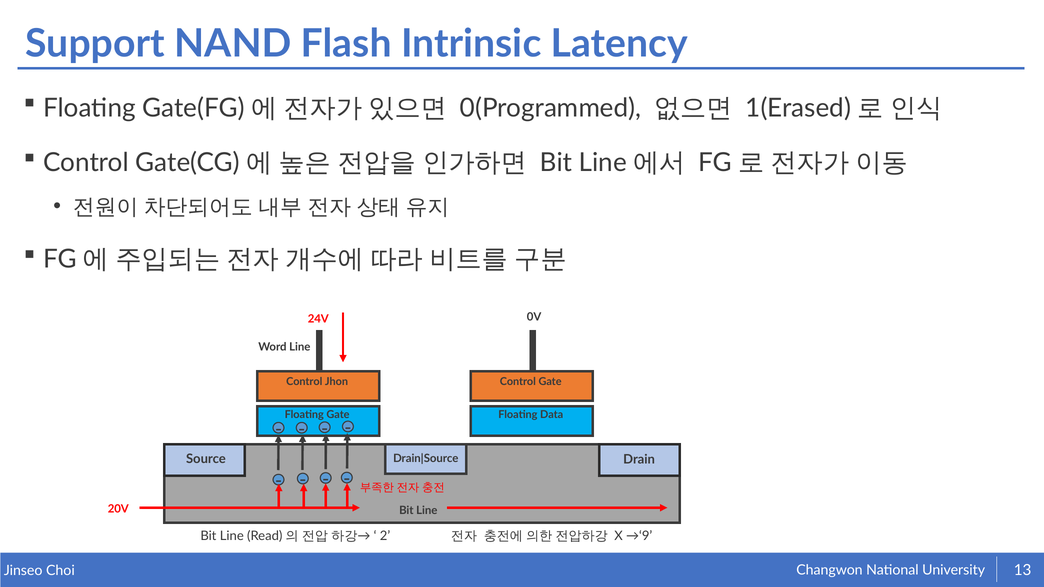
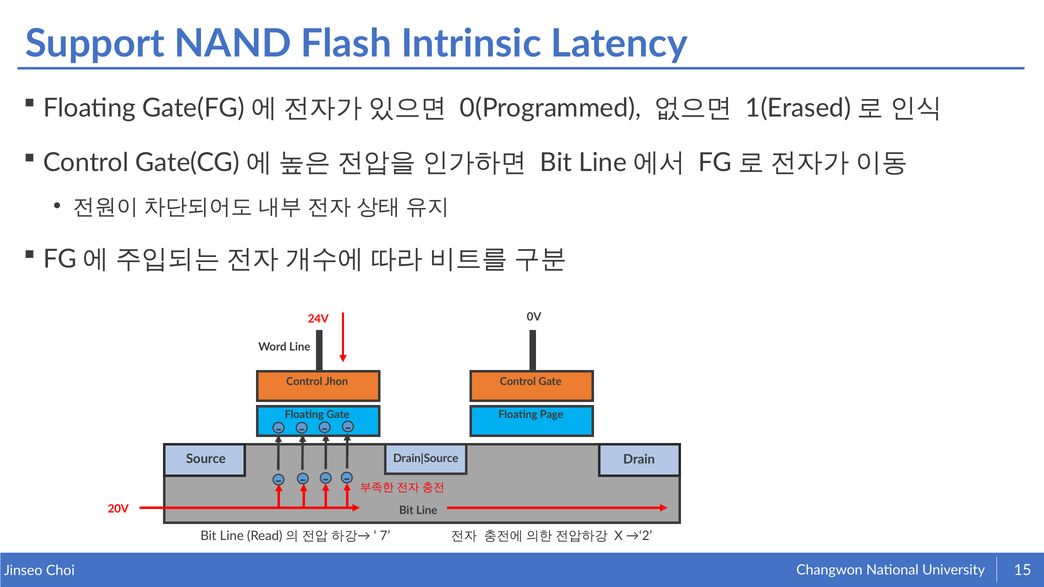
Data: Data -> Page
→‘9: →‘9 -> →‘2
2: 2 -> 7
13: 13 -> 15
